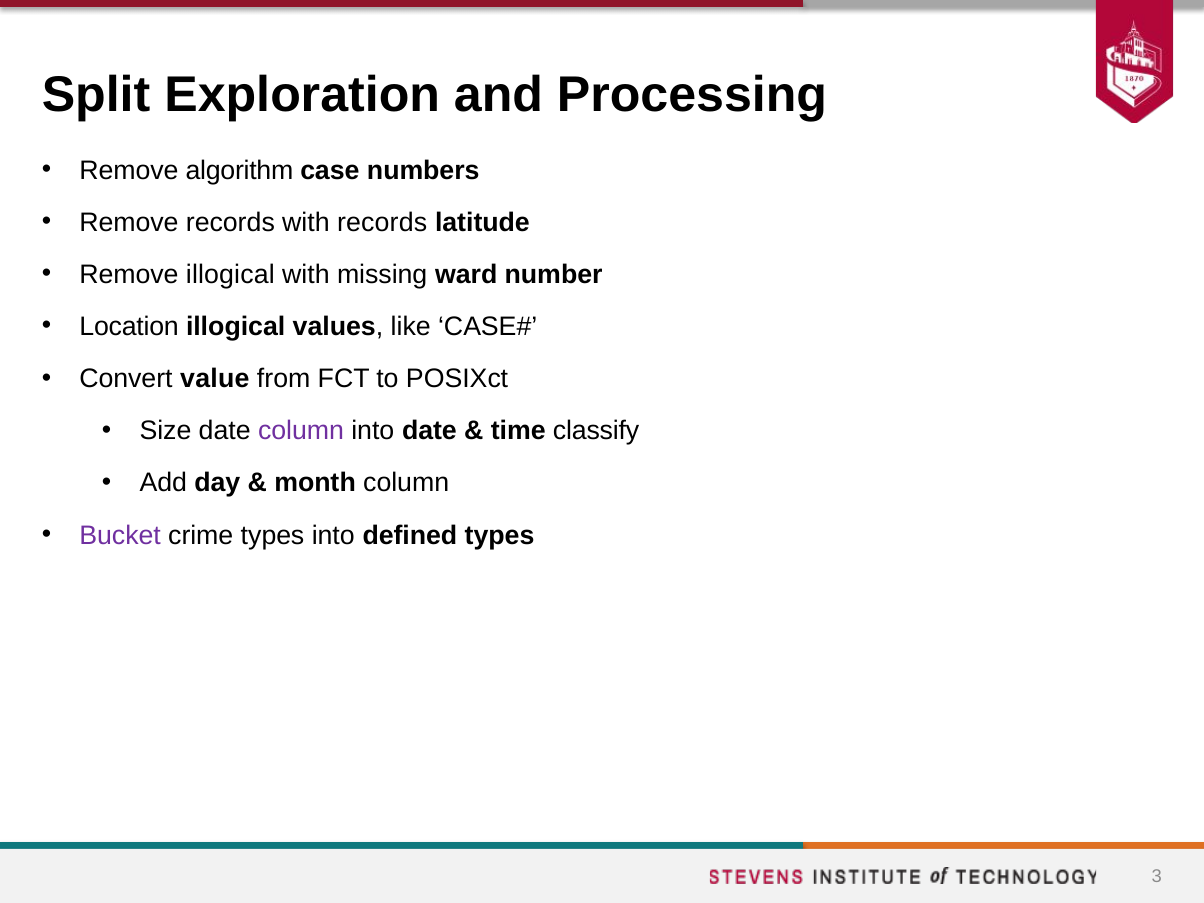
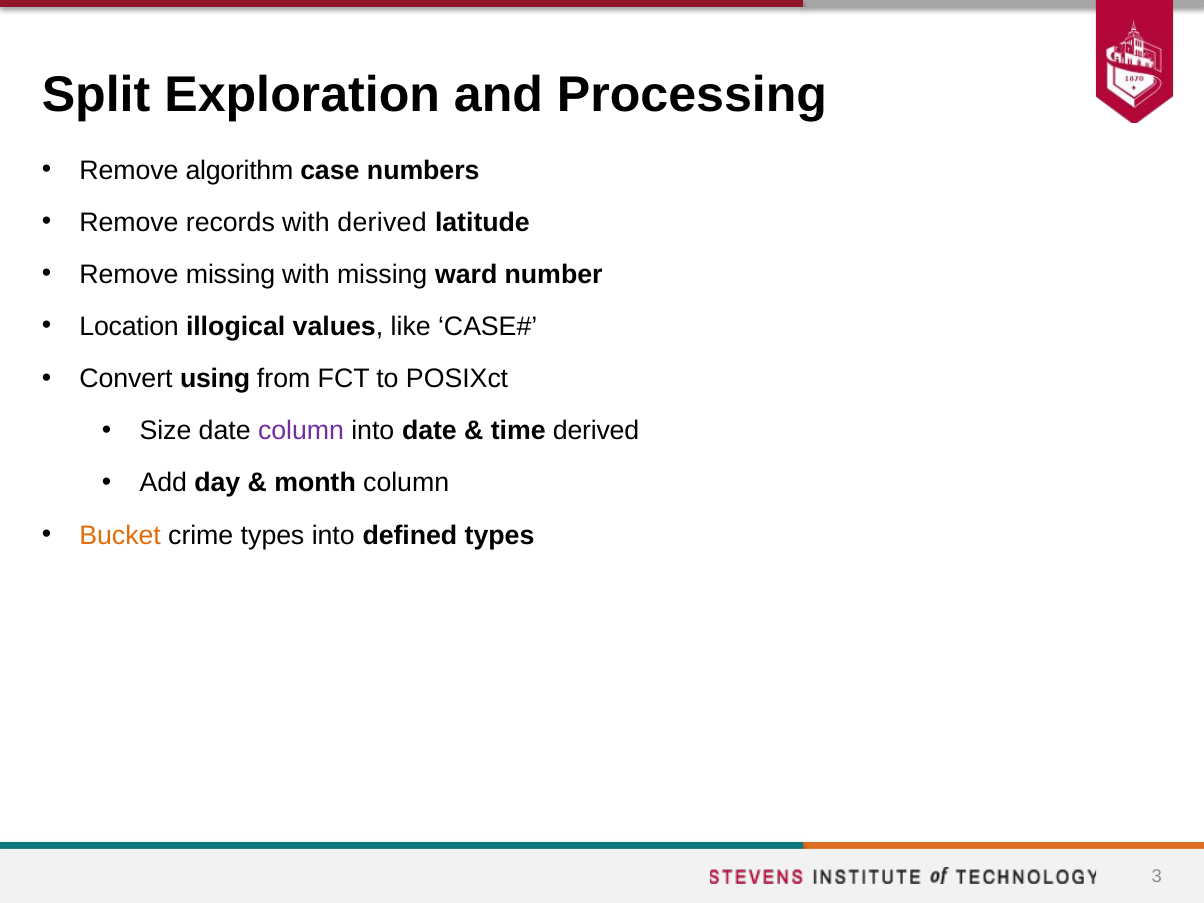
with records: records -> derived
Remove illogical: illogical -> missing
value: value -> using
time classify: classify -> derived
Bucket colour: purple -> orange
